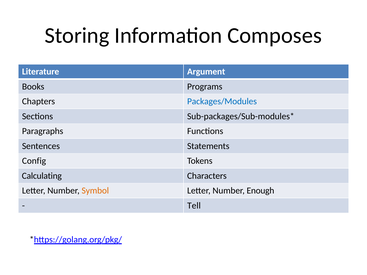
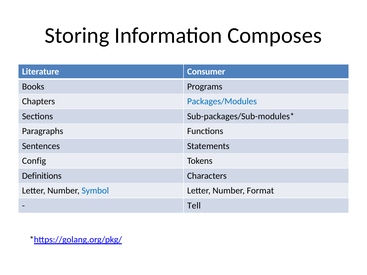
Argument: Argument -> Consumer
Calculating: Calculating -> Definitions
Symbol colour: orange -> blue
Enough: Enough -> Format
